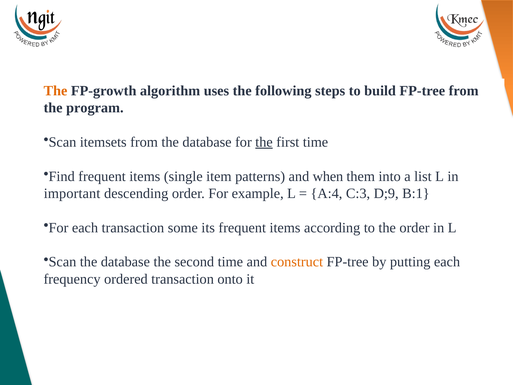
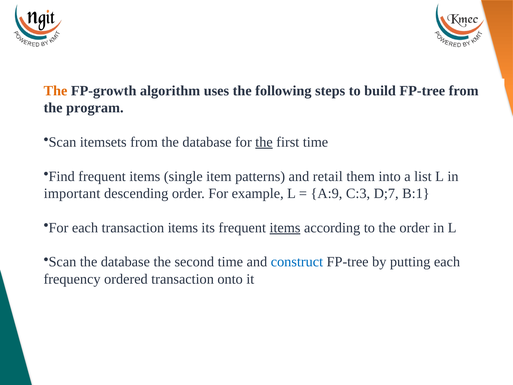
when: when -> retail
A:4: A:4 -> A:9
D;9: D;9 -> D;7
transaction some: some -> items
items at (285, 228) underline: none -> present
construct colour: orange -> blue
